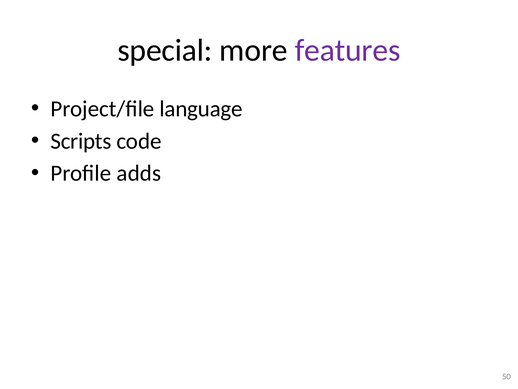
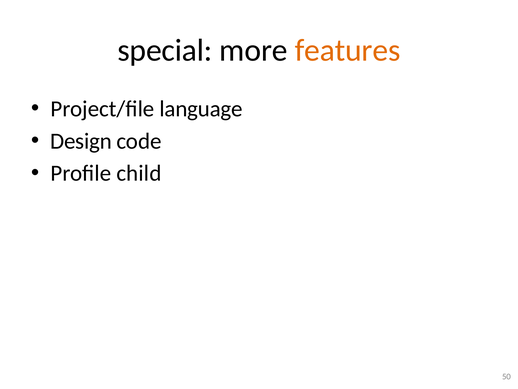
features colour: purple -> orange
Scripts: Scripts -> Design
adds: adds -> child
